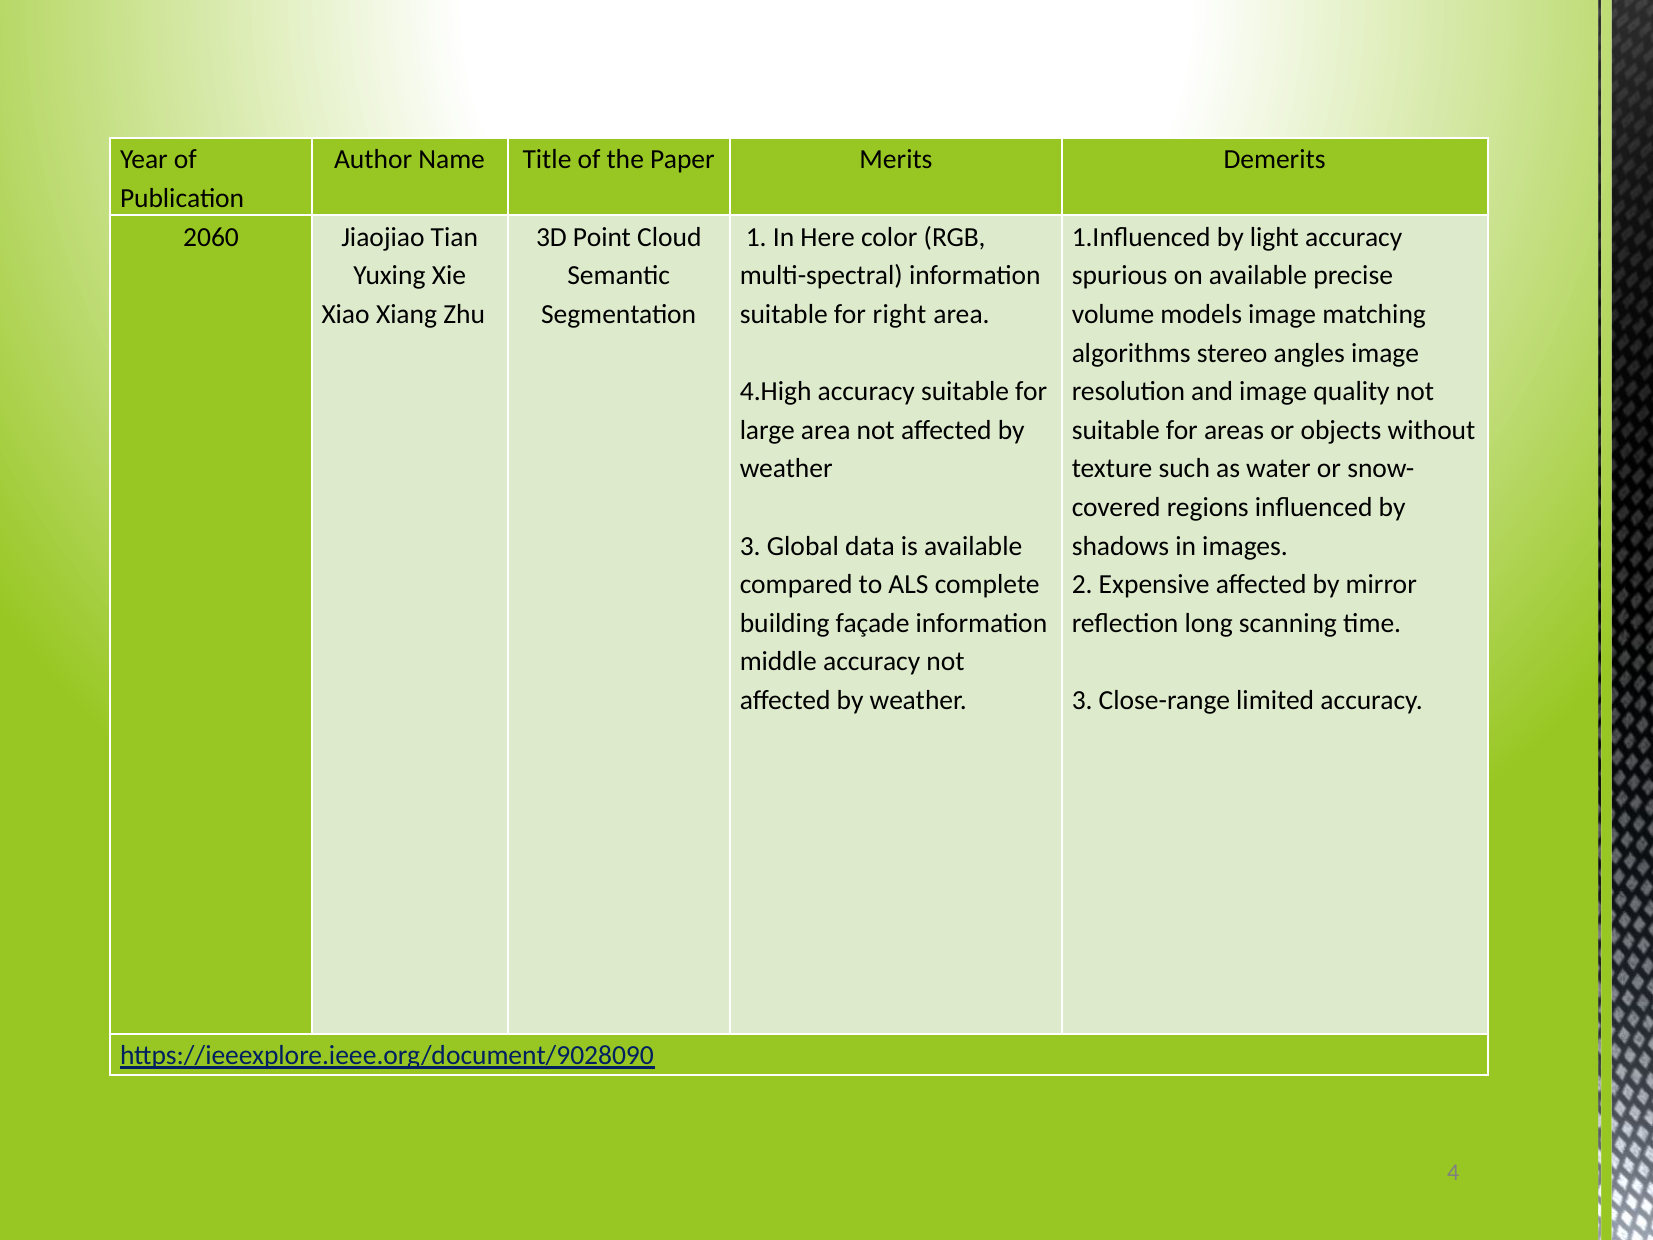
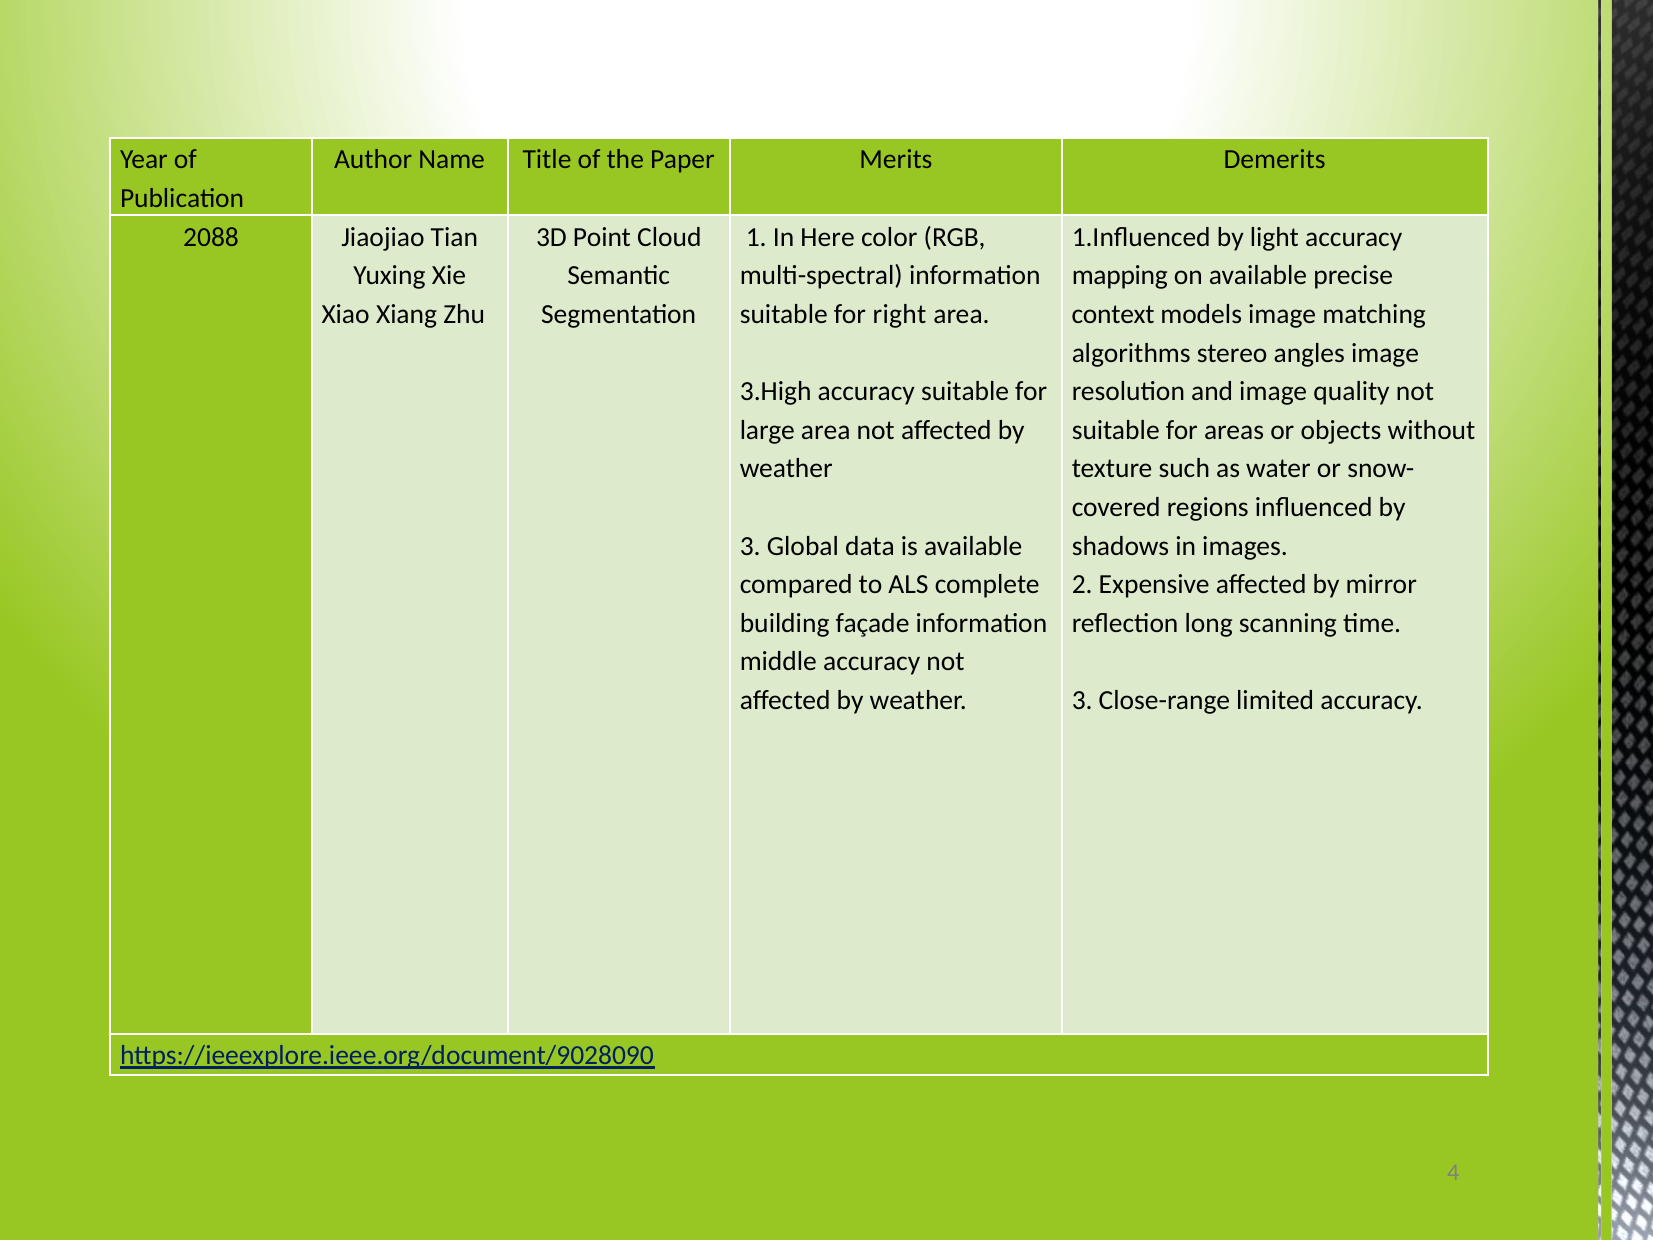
2060: 2060 -> 2088
spurious: spurious -> mapping
volume: volume -> context
4.High: 4.High -> 3.High
